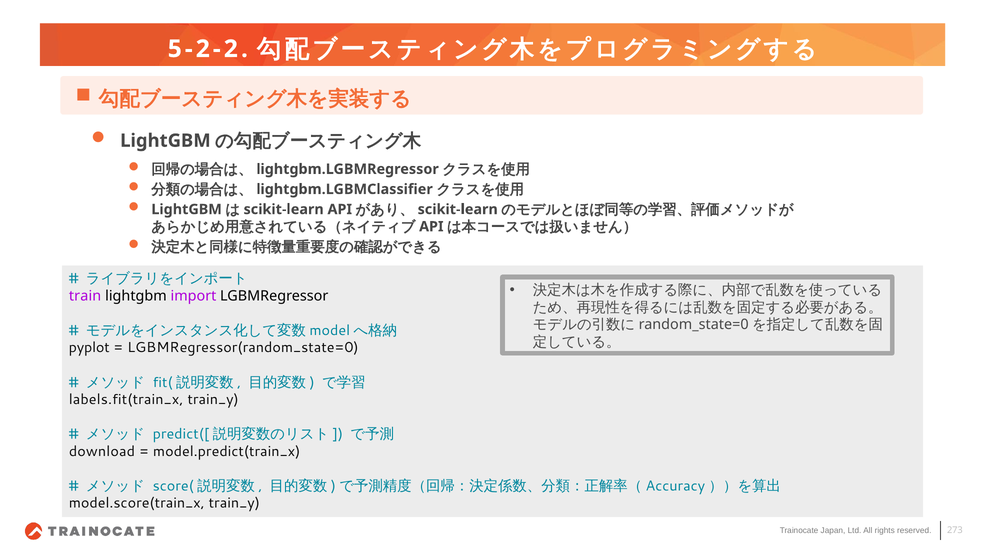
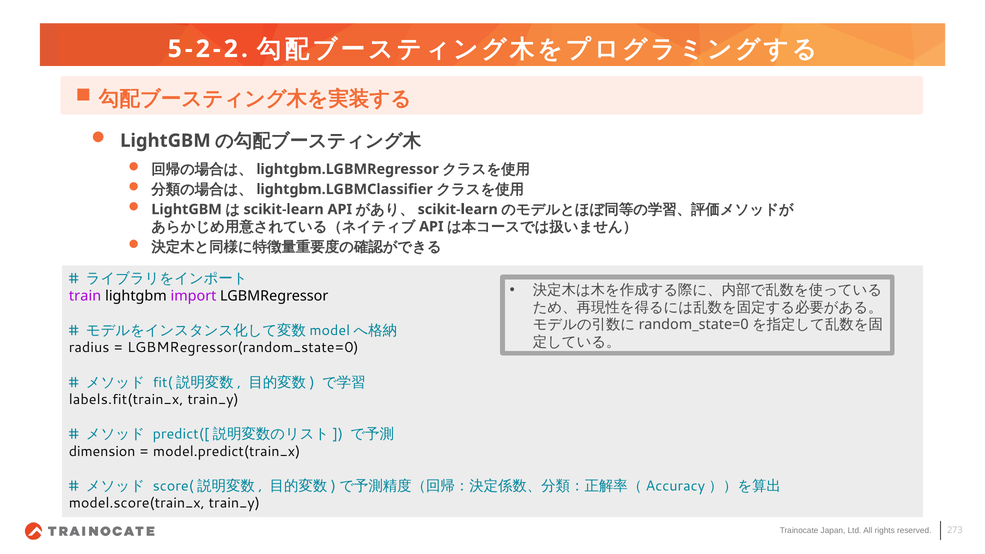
pyplot: pyplot -> radius
download: download -> dimension
